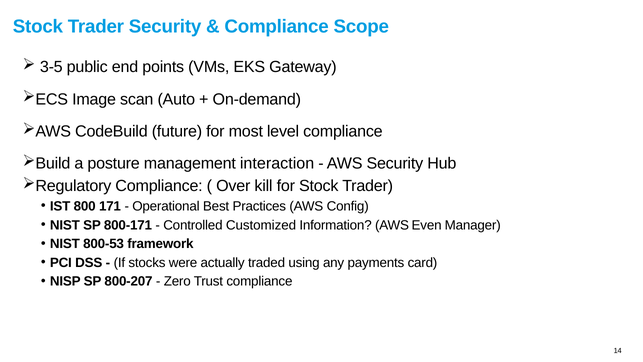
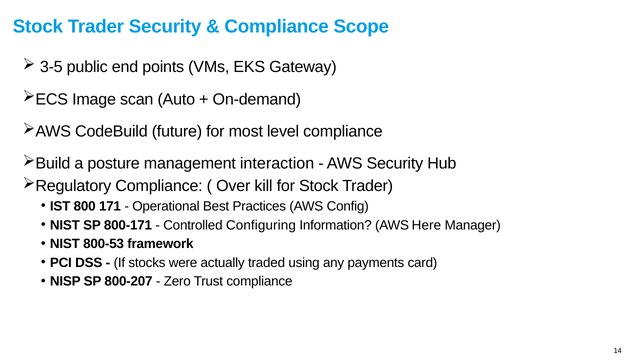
Customized: Customized -> Configuring
Even: Even -> Here
